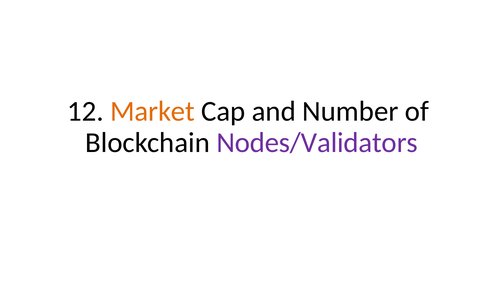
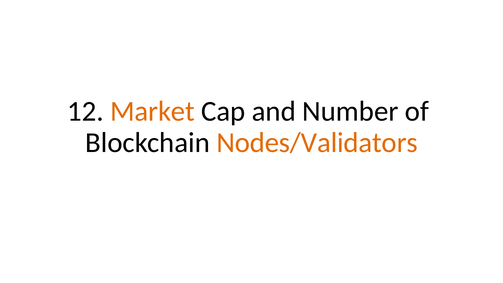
Nodes/Validators colour: purple -> orange
